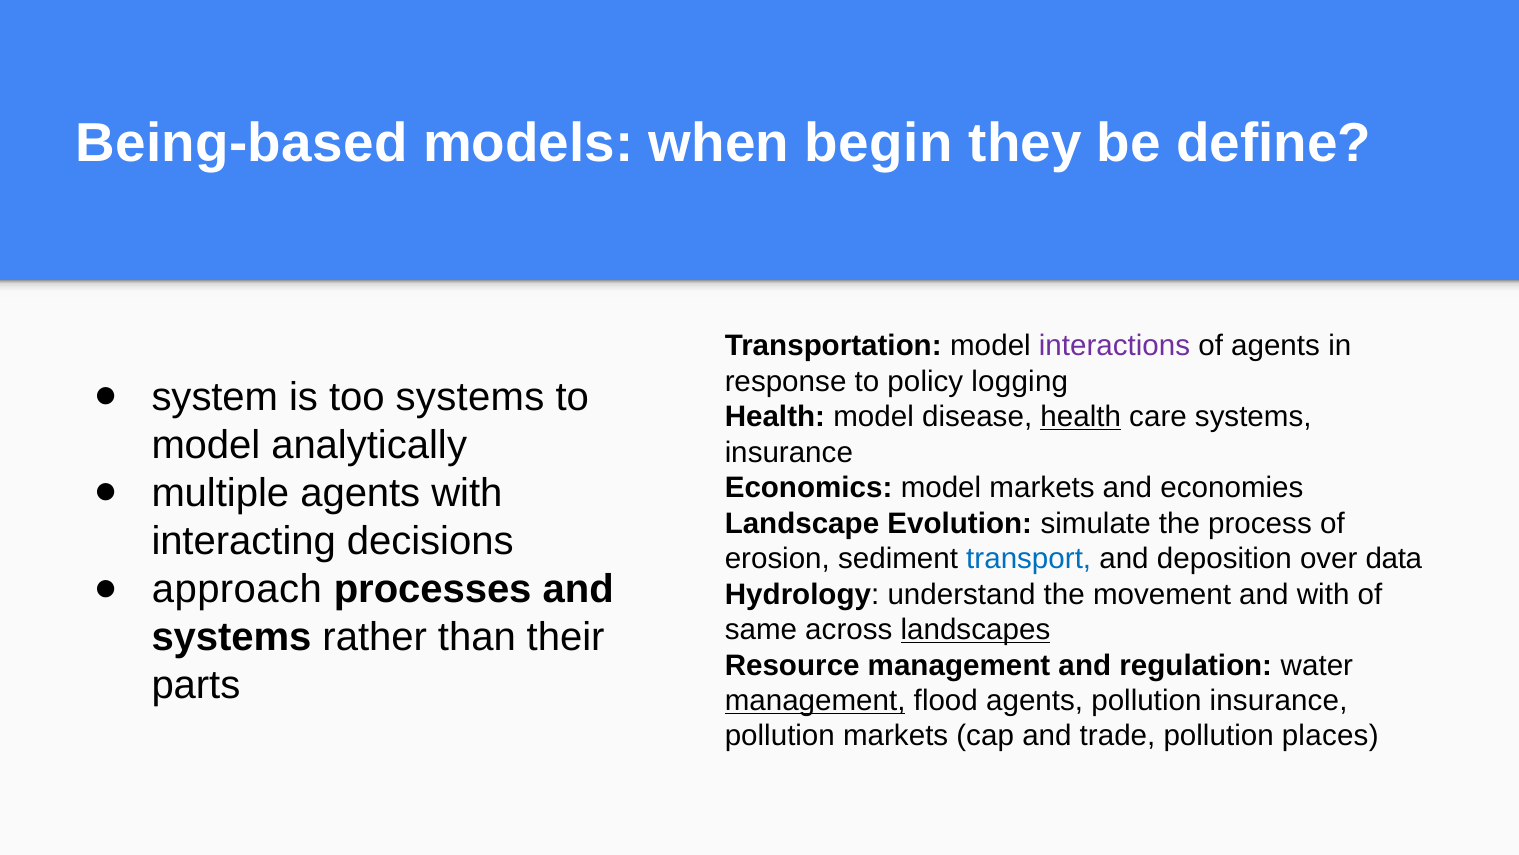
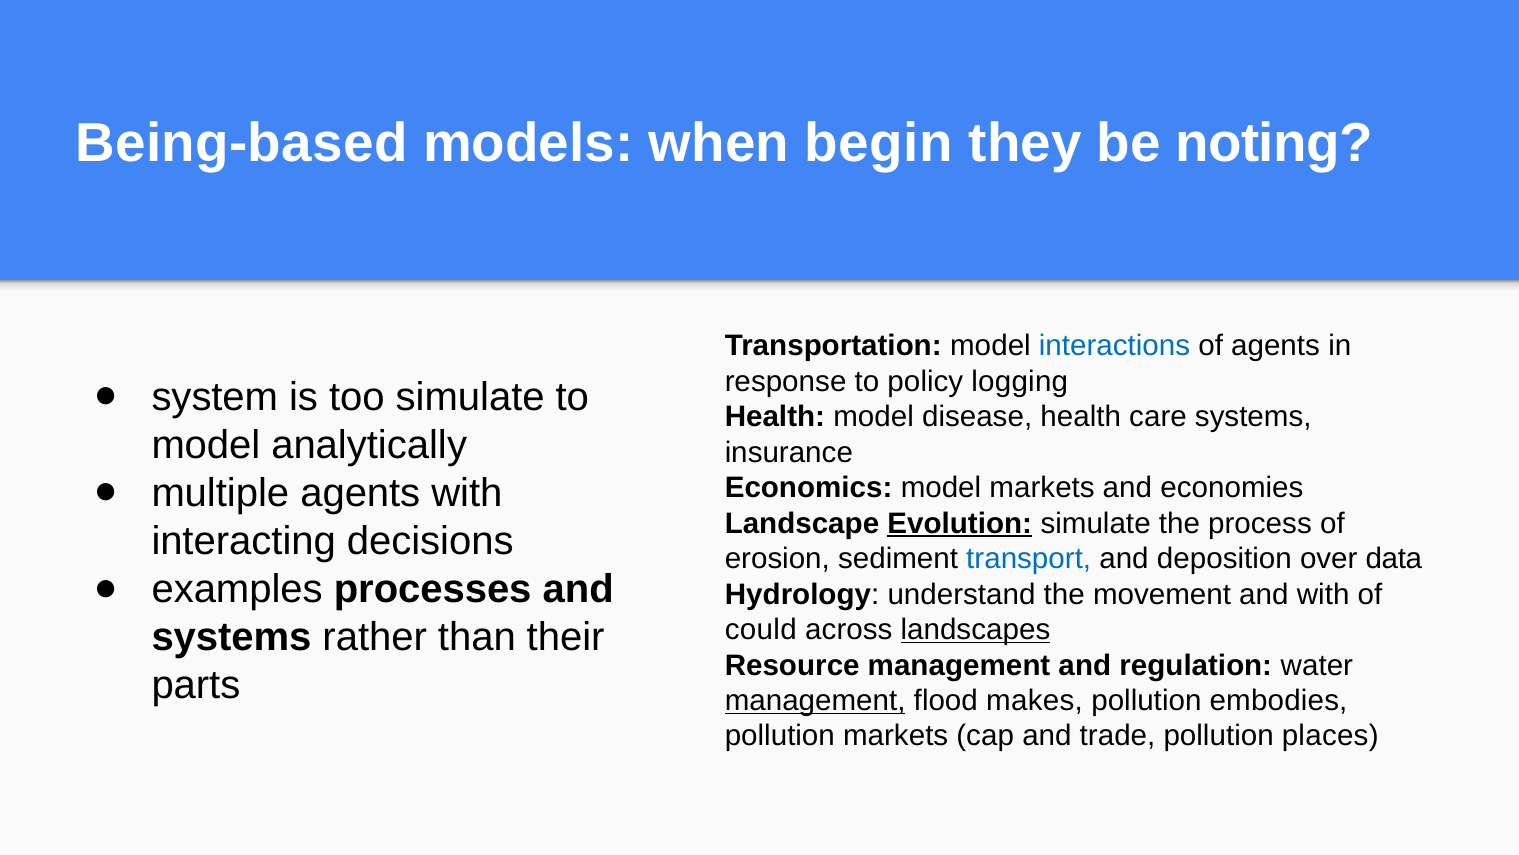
define: define -> noting
interactions colour: purple -> blue
too systems: systems -> simulate
health at (1081, 417) underline: present -> none
Evolution underline: none -> present
approach: approach -> examples
same: same -> could
flood agents: agents -> makes
pollution insurance: insurance -> embodies
